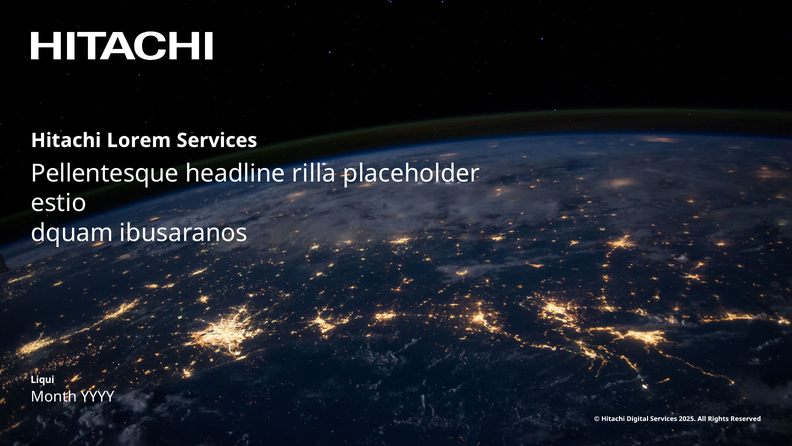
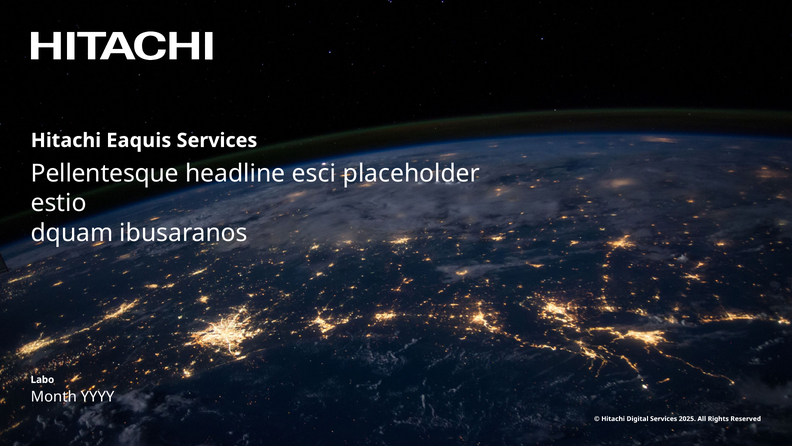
Lorem: Lorem -> Eaquis
rilla: rilla -> esci
Liqui: Liqui -> Labo
